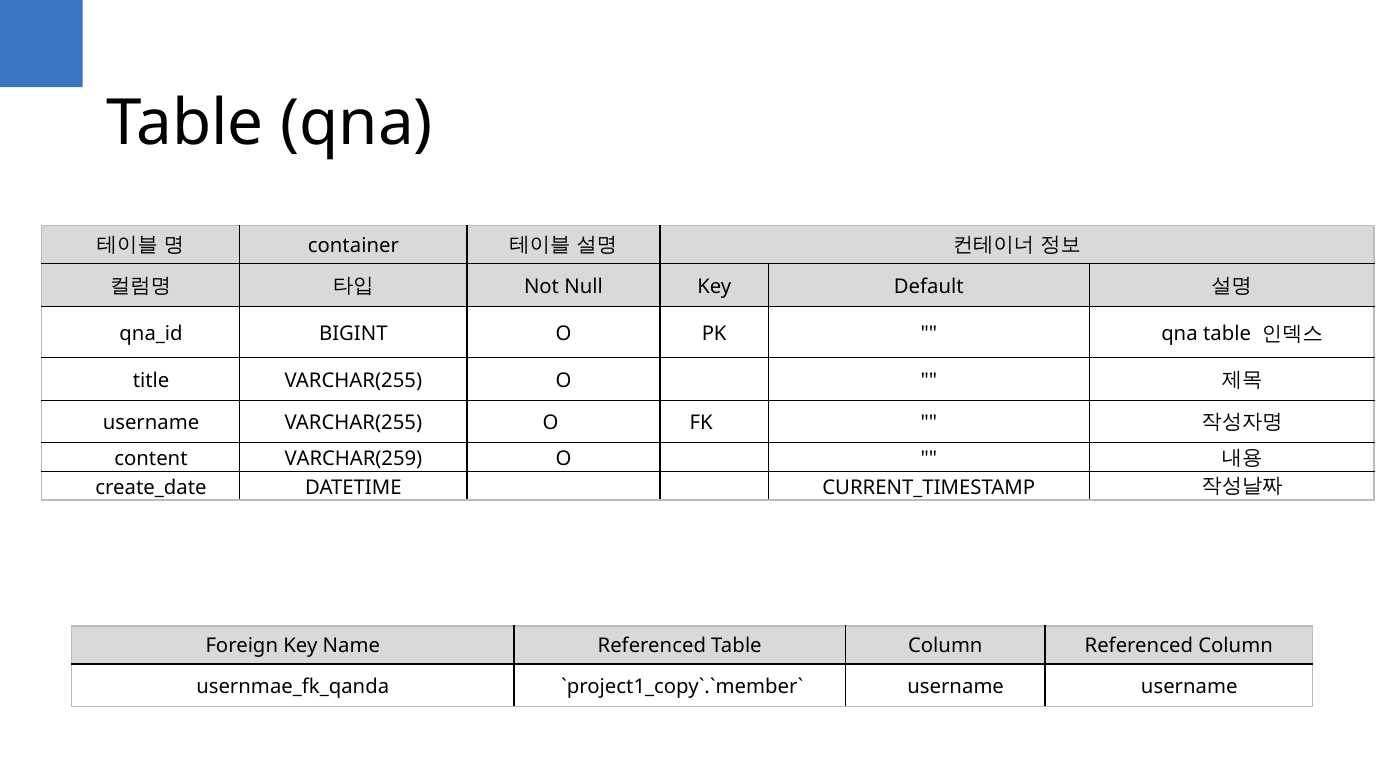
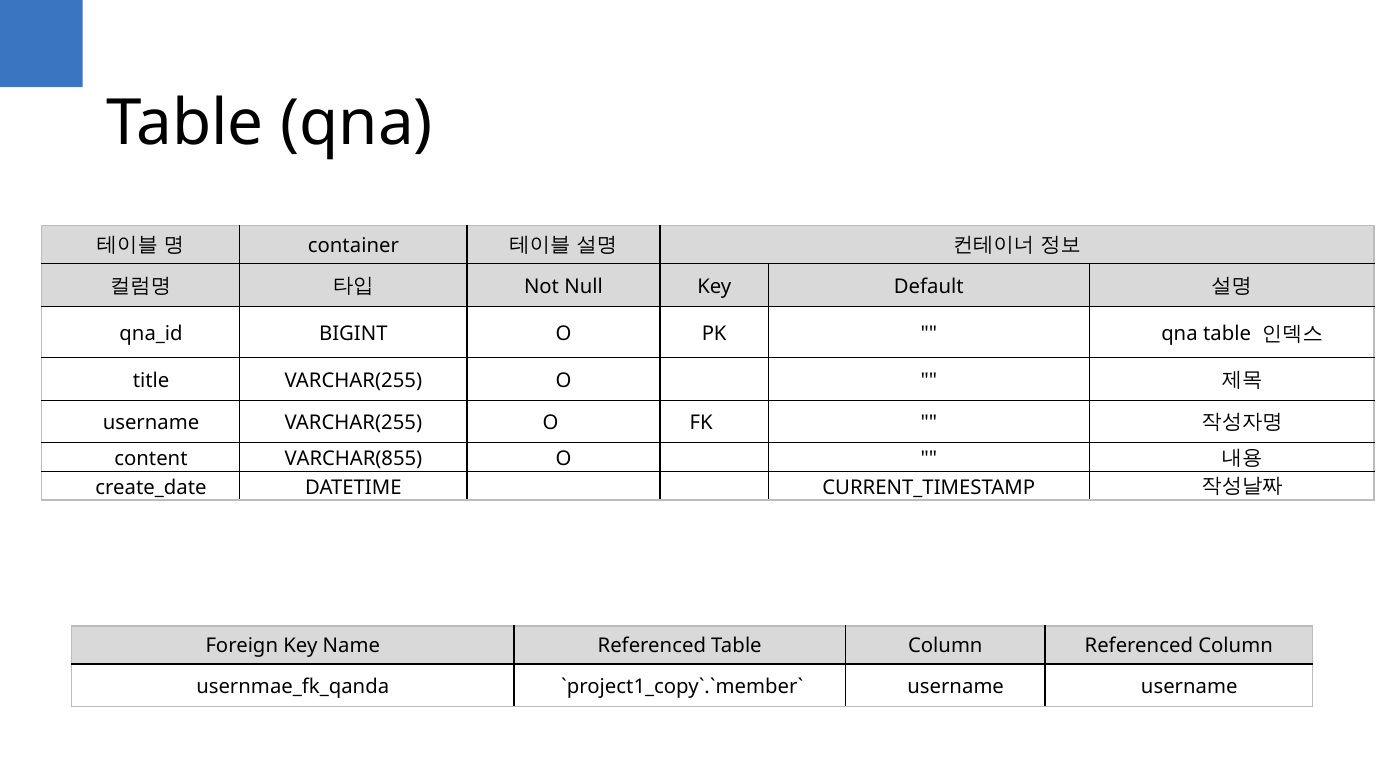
VARCHAR(259: VARCHAR(259 -> VARCHAR(855
